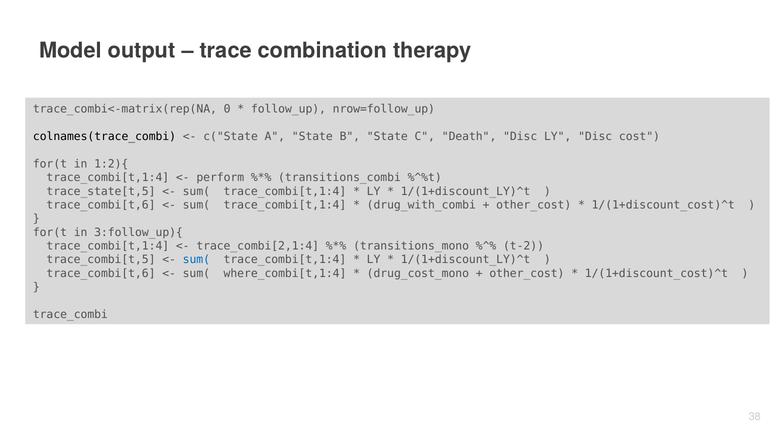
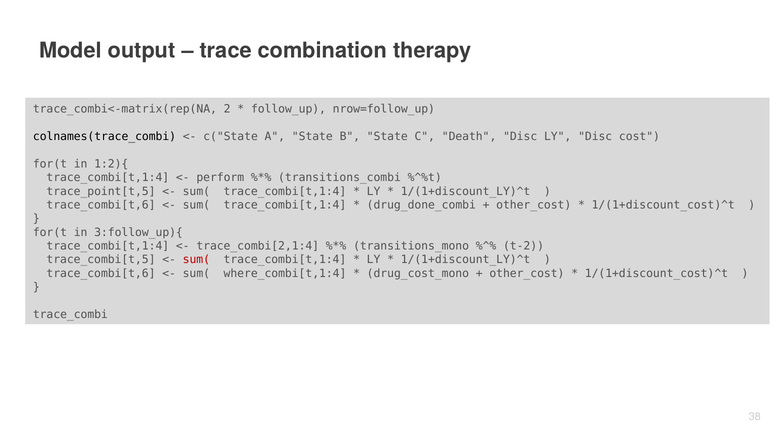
0: 0 -> 2
trace_state[t,5: trace_state[t,5 -> trace_point[t,5
drug_with_combi: drug_with_combi -> drug_done_combi
sum( at (196, 260) colour: blue -> red
